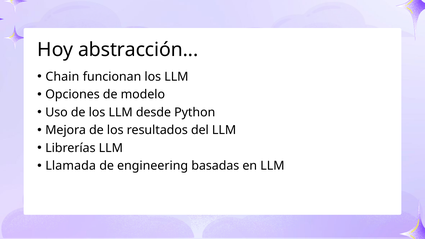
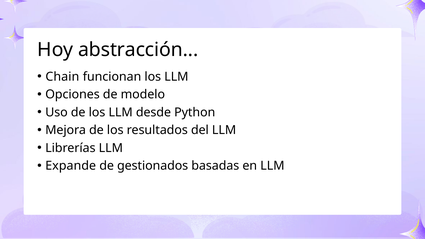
Llamada: Llamada -> Expande
engineering: engineering -> gestionados
